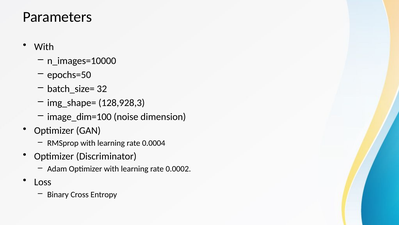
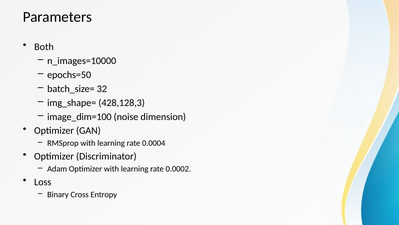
With at (44, 47): With -> Both
128,928,3: 128,928,3 -> 428,128,3
